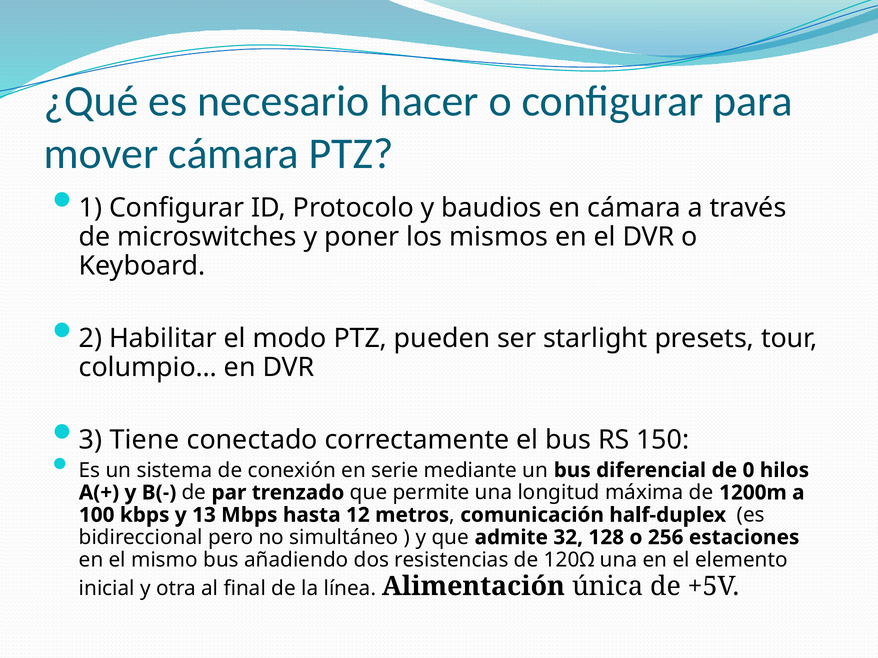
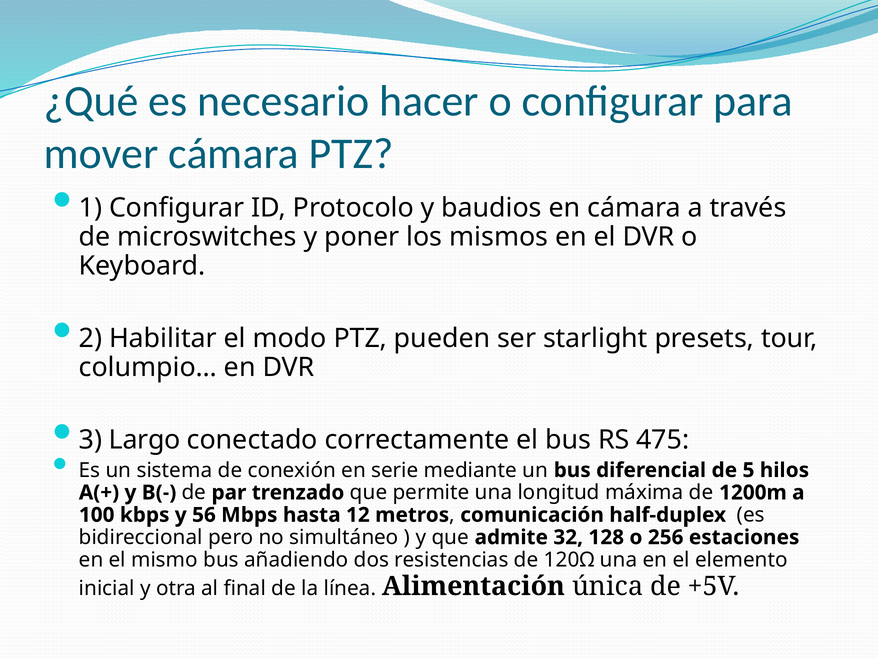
Tiene: Tiene -> Largo
150: 150 -> 475
0: 0 -> 5
13: 13 -> 56
